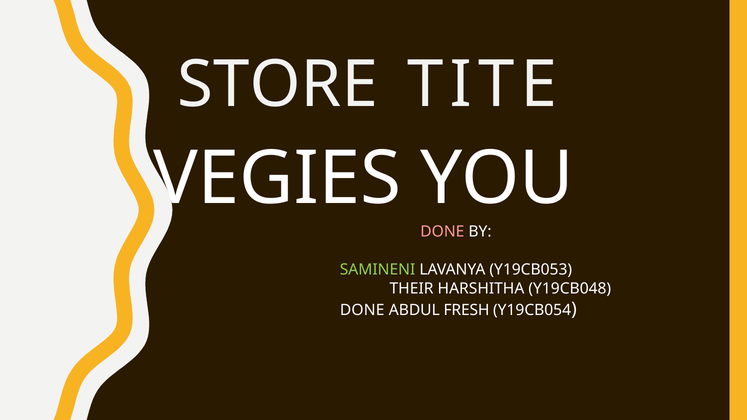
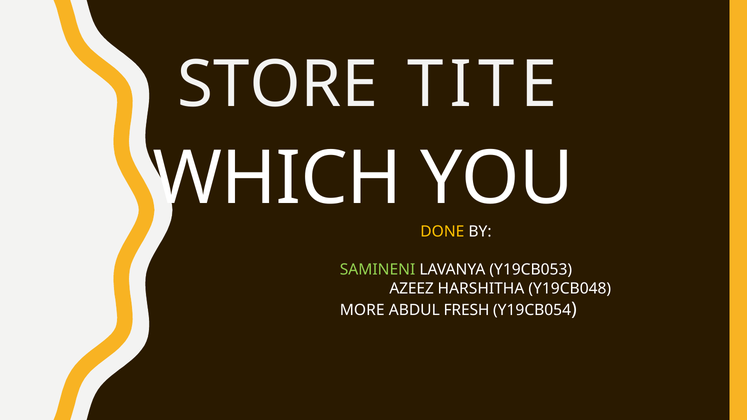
VEGIES: VEGIES -> WHICH
DONE at (442, 232) colour: pink -> yellow
THEIR: THEIR -> AZEEZ
DONE at (362, 310): DONE -> MORE
